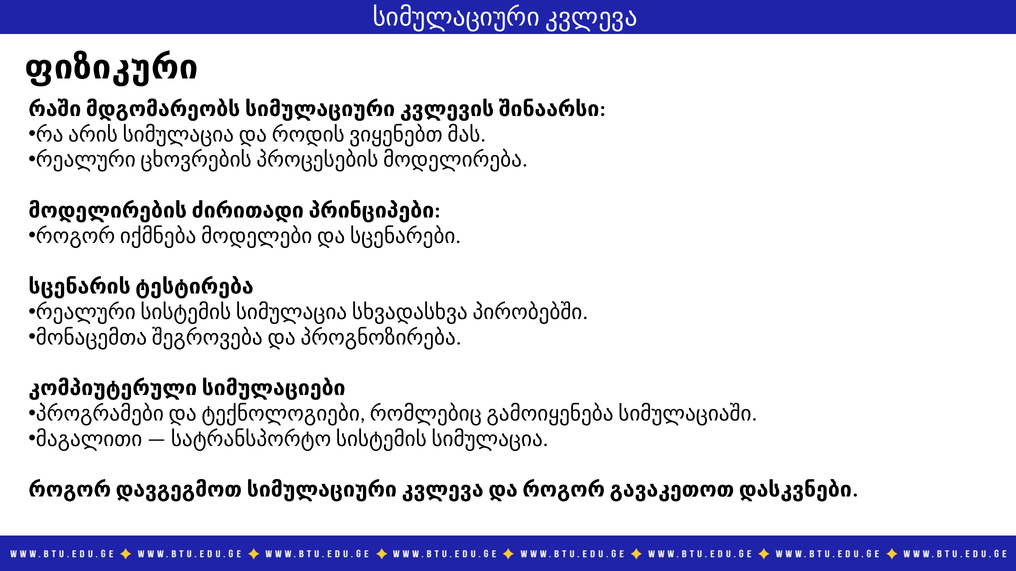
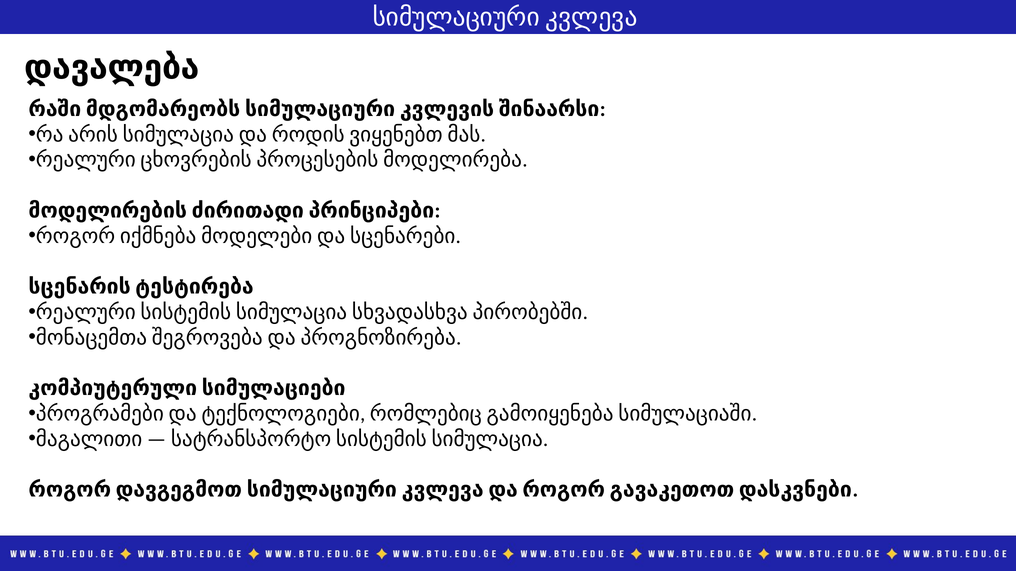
ფიზიკური: ფიზიკური -> დავალება
